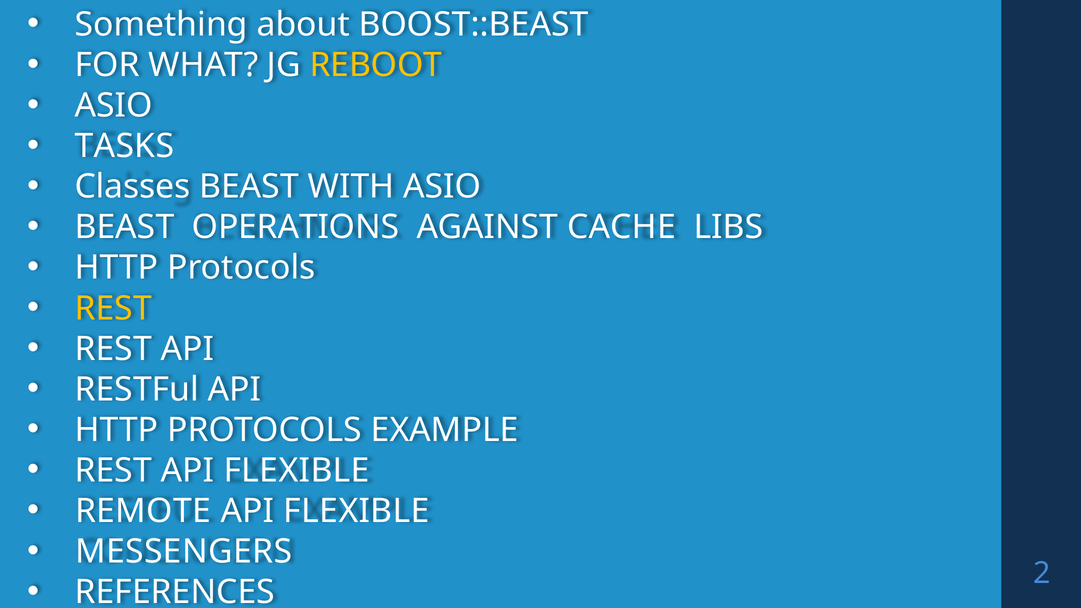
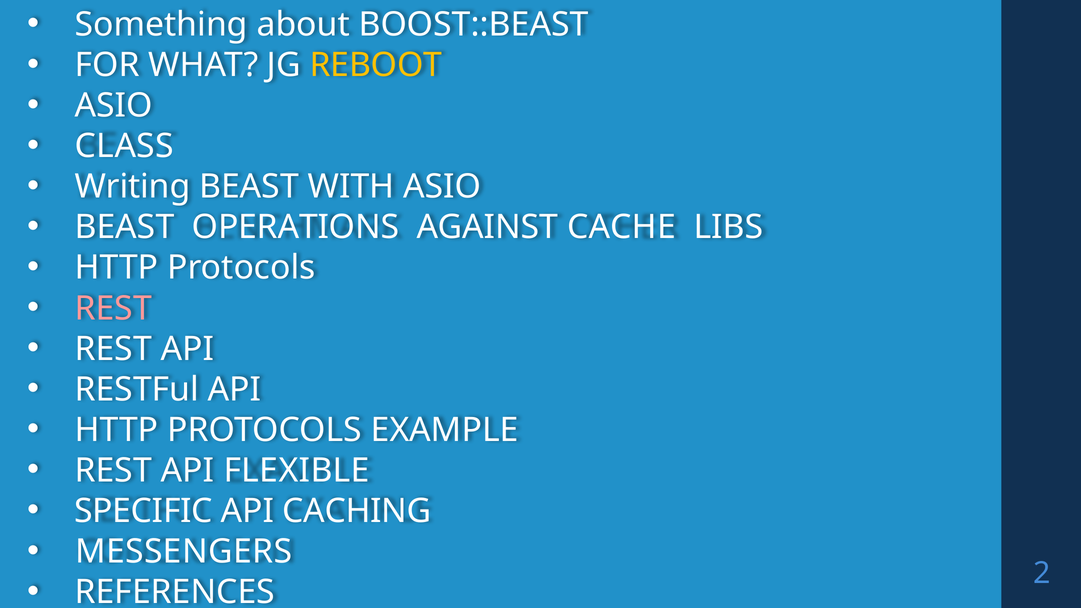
TASKS: TASKS -> CLASS
Classes: Classes -> Writing
REST at (113, 308) colour: yellow -> pink
REMOTE: REMOTE -> SPECIFIC
FLEXIBLE at (357, 511): FLEXIBLE -> CACHING
